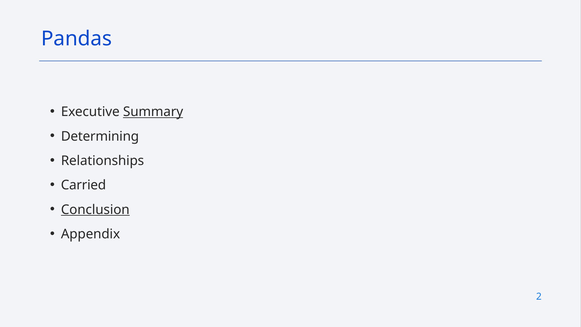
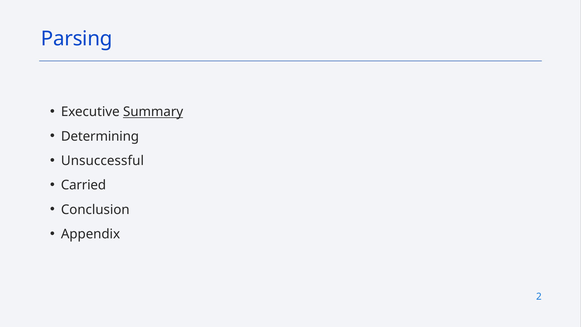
Pandas: Pandas -> Parsing
Relationships: Relationships -> Unsuccessful
Conclusion underline: present -> none
